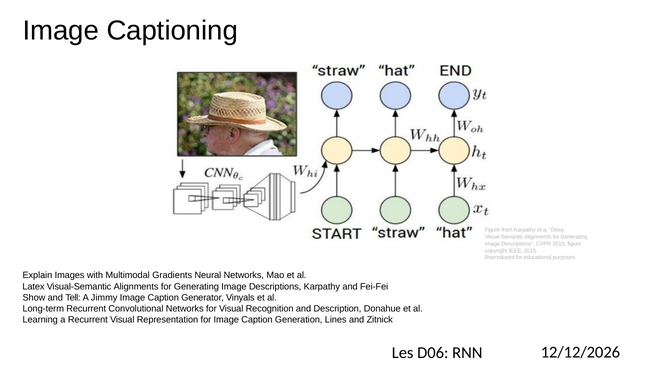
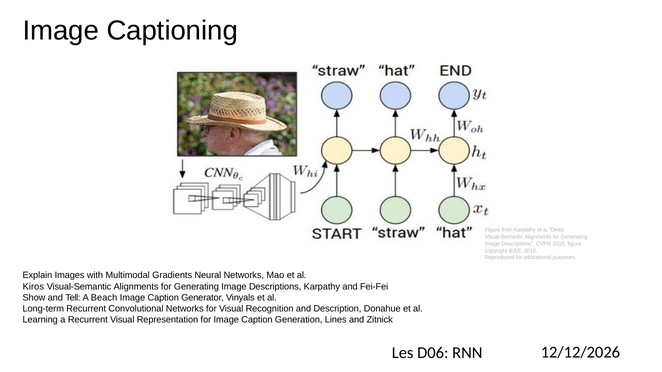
Latex: Latex -> Kiros
Jimmy: Jimmy -> Beach
